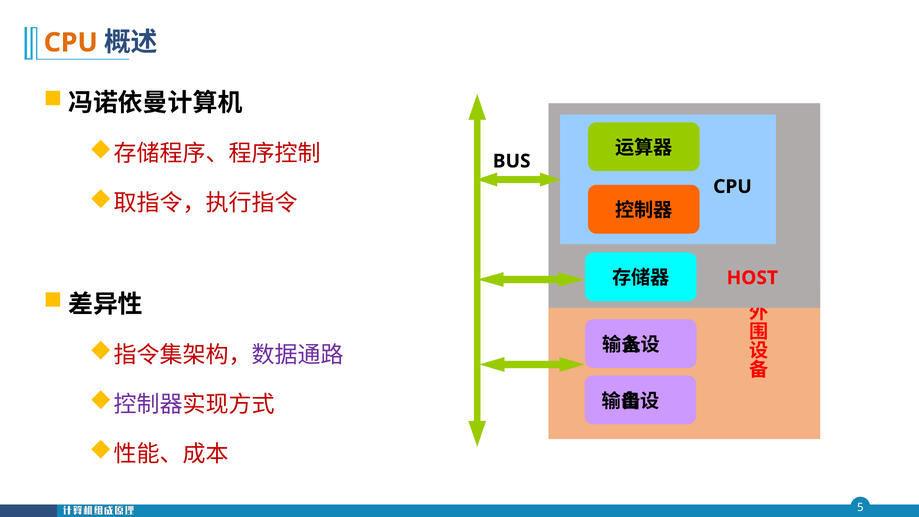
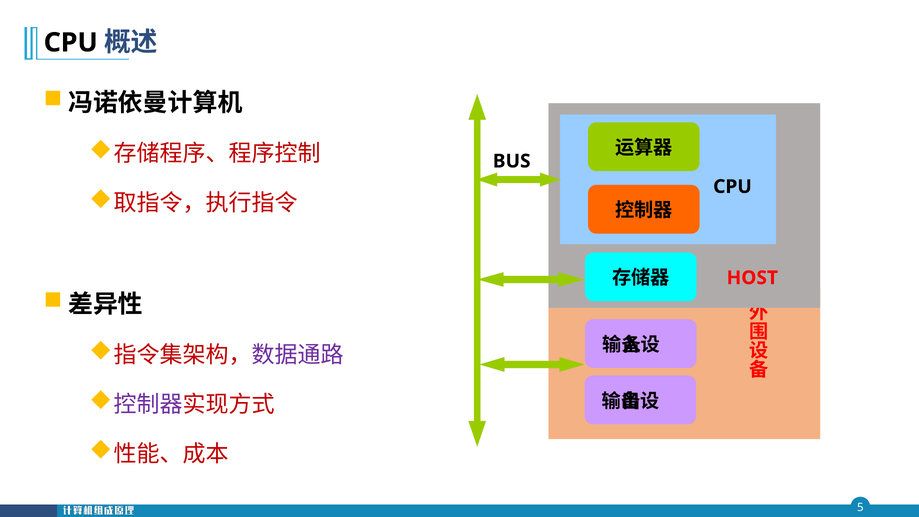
CPU at (71, 43) colour: orange -> black
